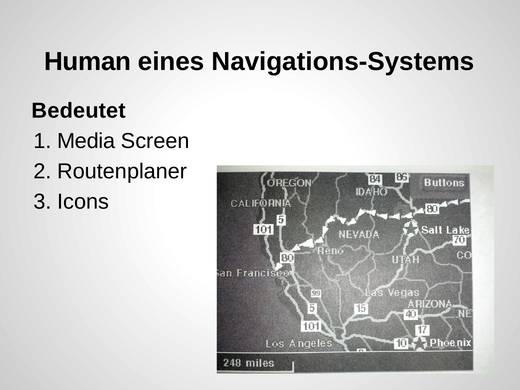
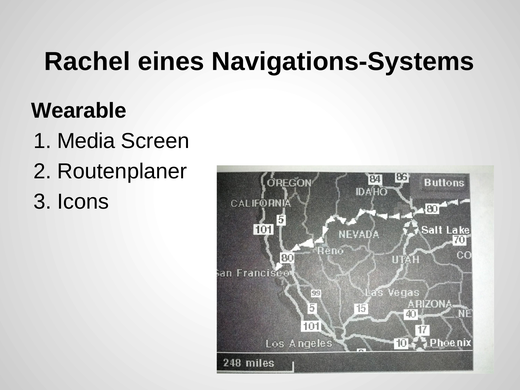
Human: Human -> Rachel
Bedeutet: Bedeutet -> Wearable
